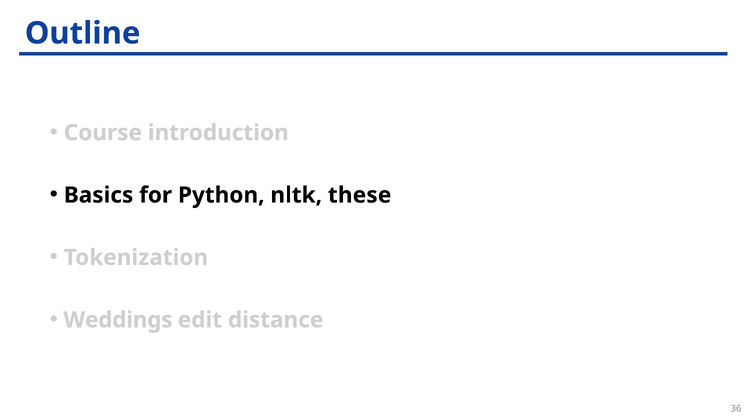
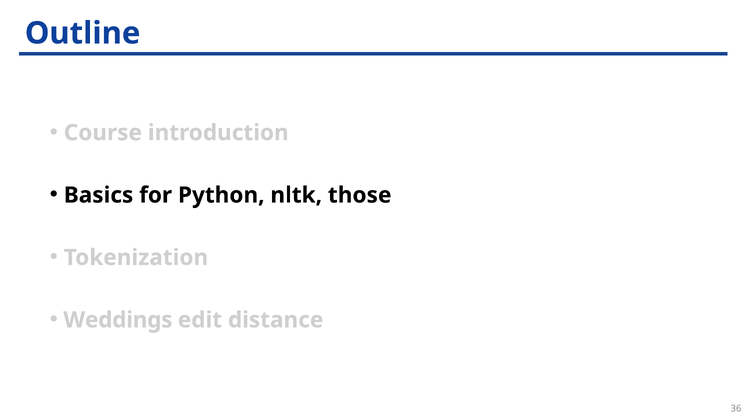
these: these -> those
